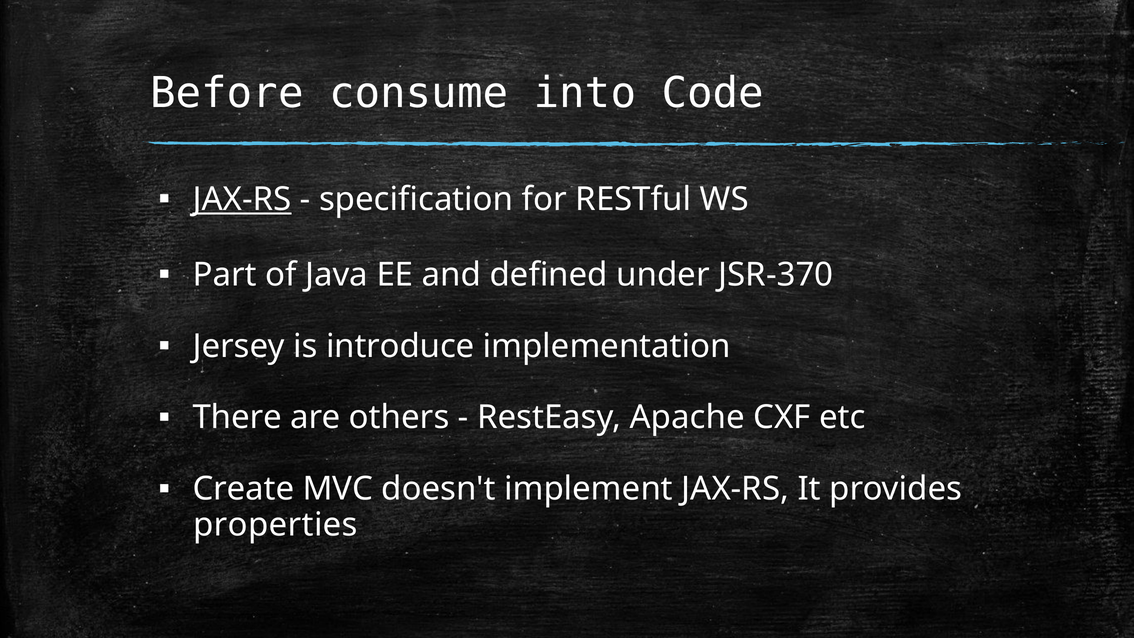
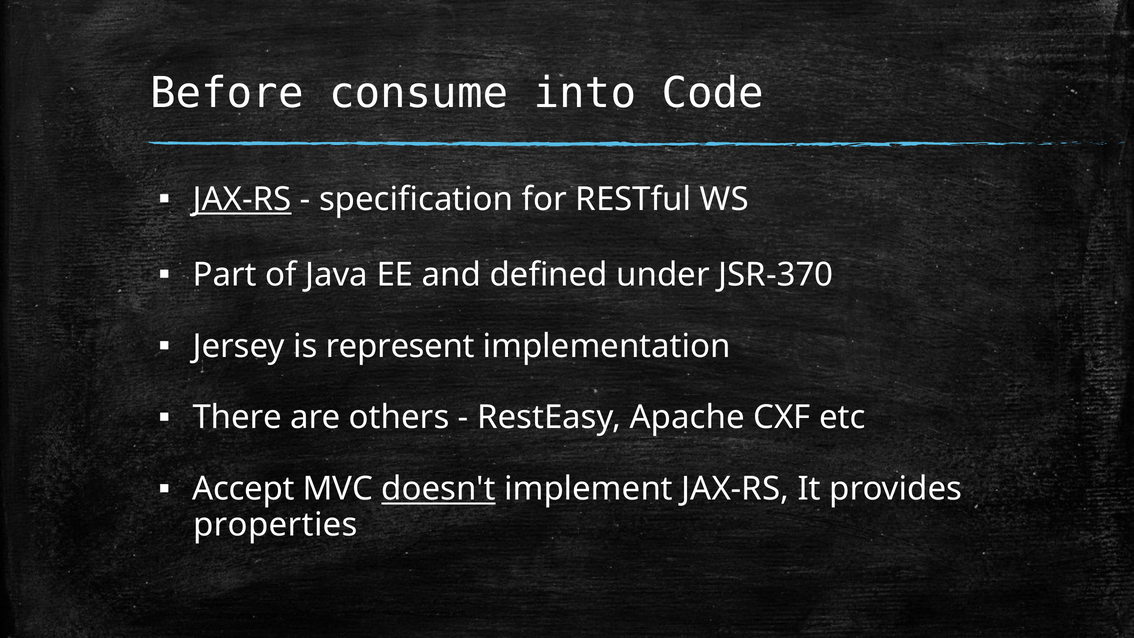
introduce: introduce -> represent
Create: Create -> Accept
doesn't underline: none -> present
